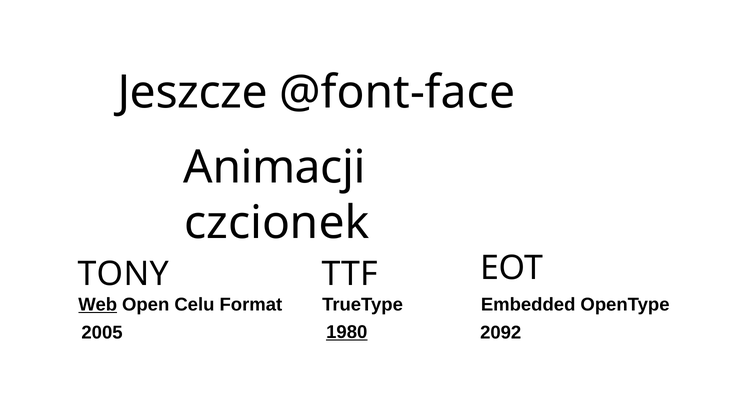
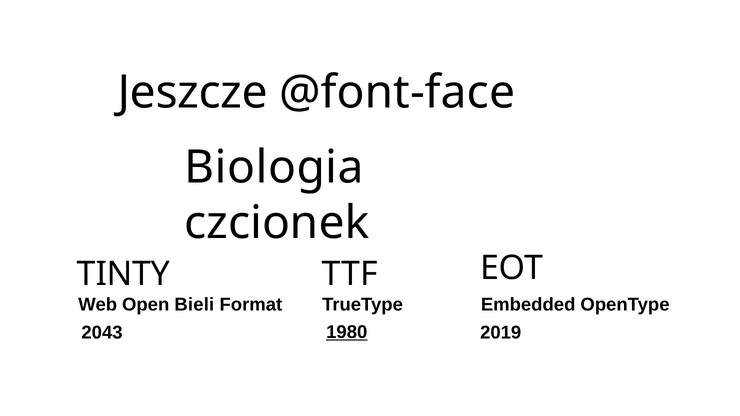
Animacji: Animacji -> Biologia
TONY: TONY -> TINTY
Web underline: present -> none
Celu: Celu -> Bieli
2005: 2005 -> 2043
2092: 2092 -> 2019
